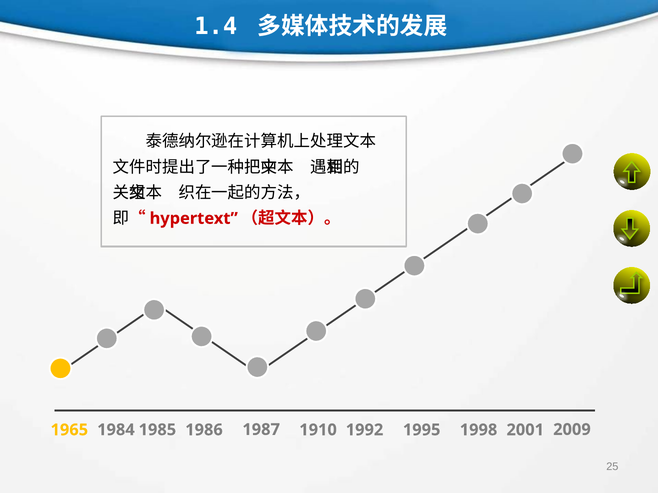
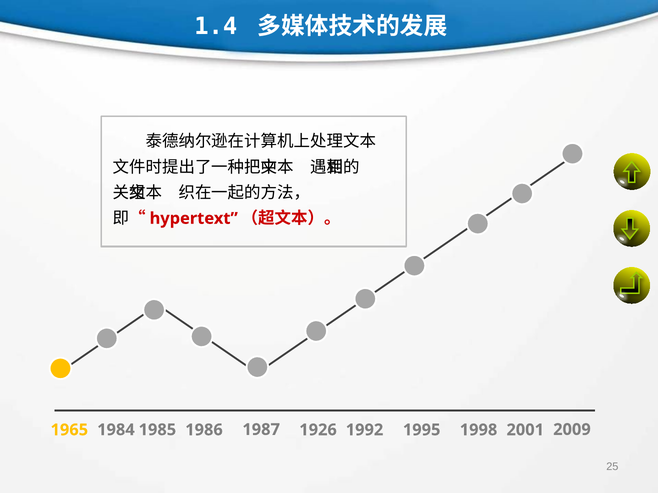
1910: 1910 -> 1926
